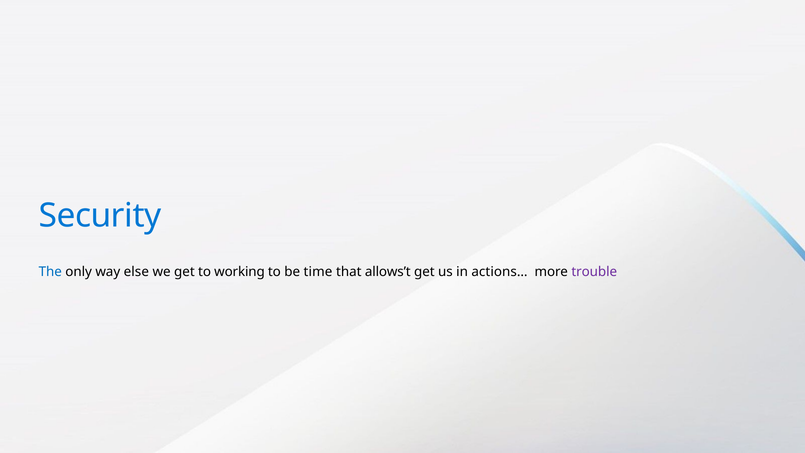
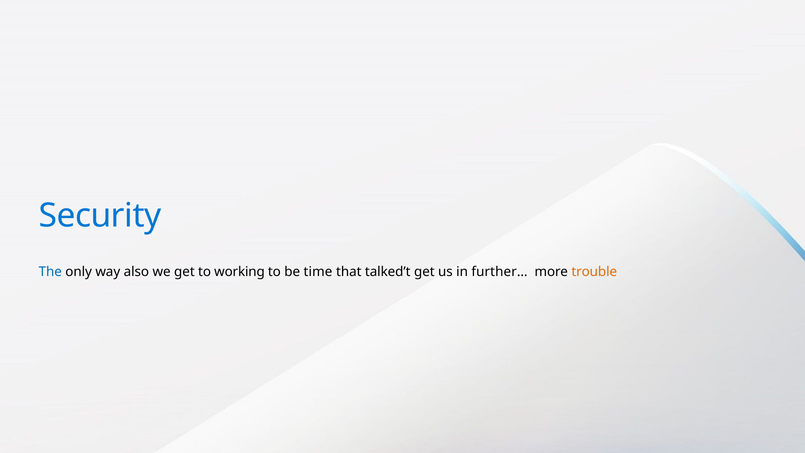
else: else -> also
allows’t: allows’t -> talked’t
actions…: actions… -> further…
trouble colour: purple -> orange
